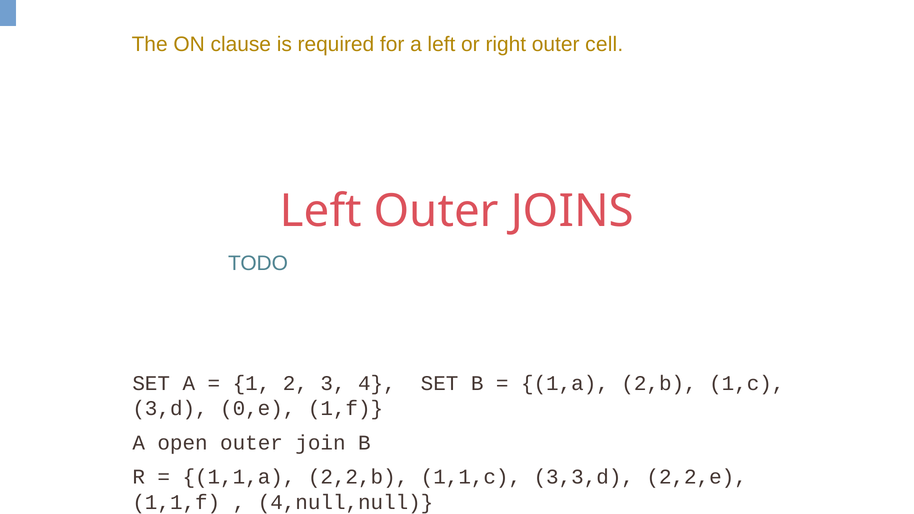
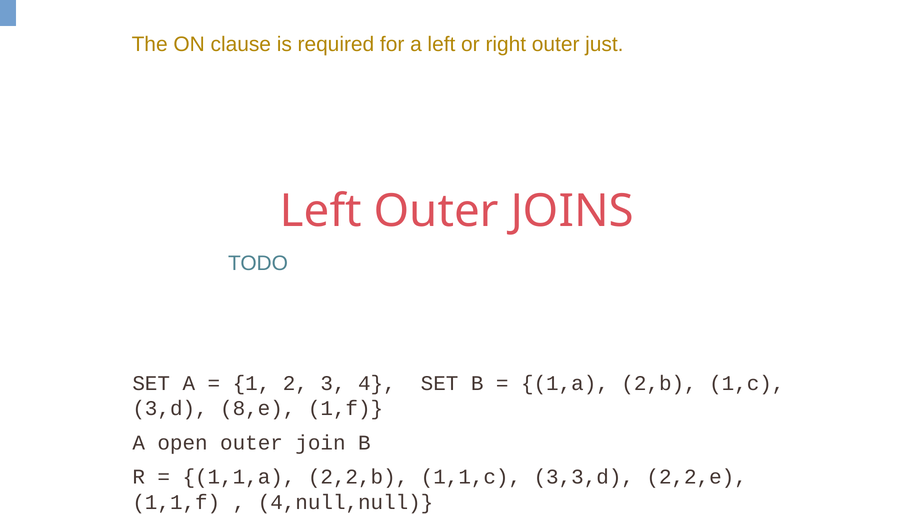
cell: cell -> just
0,e: 0,e -> 8,e
